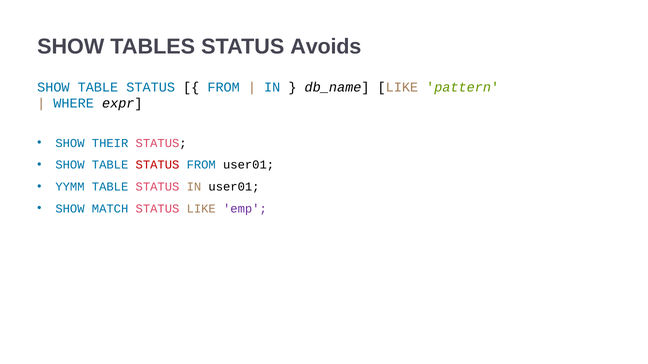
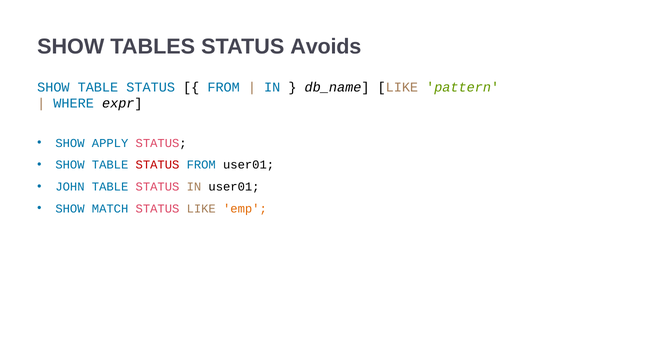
THEIR: THEIR -> APPLY
YYMM: YYMM -> JOHN
emp colour: purple -> orange
